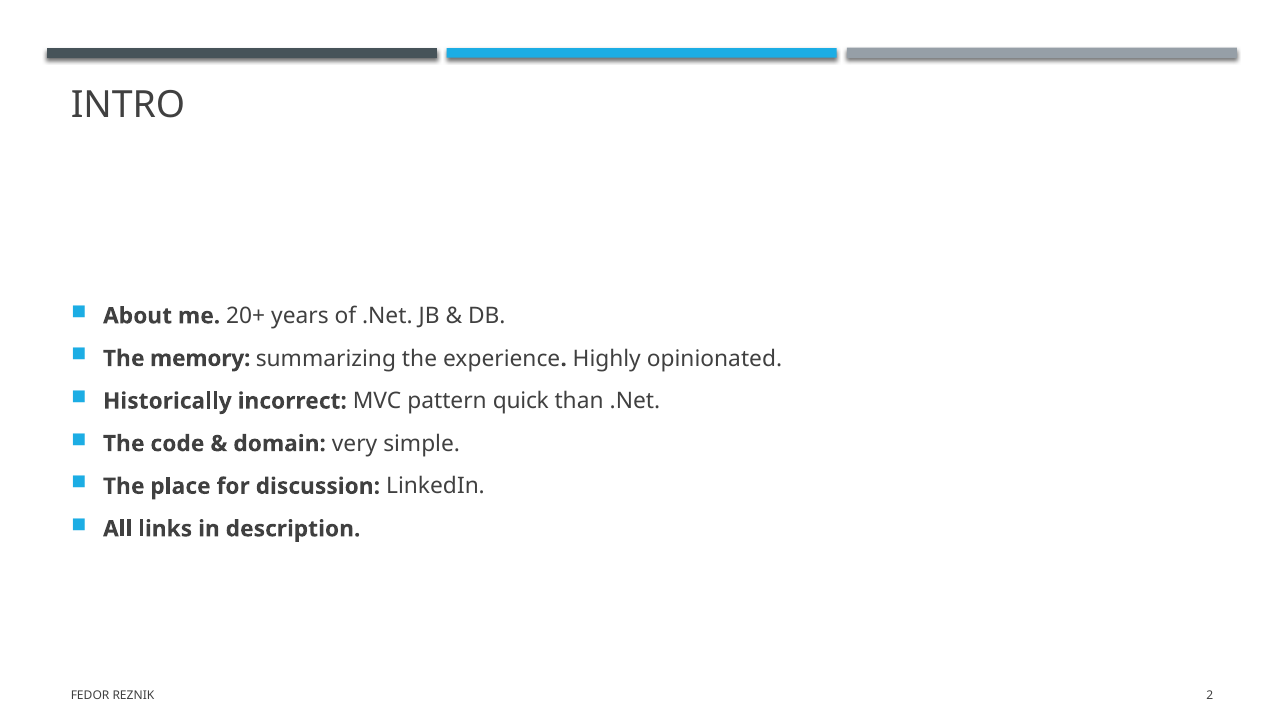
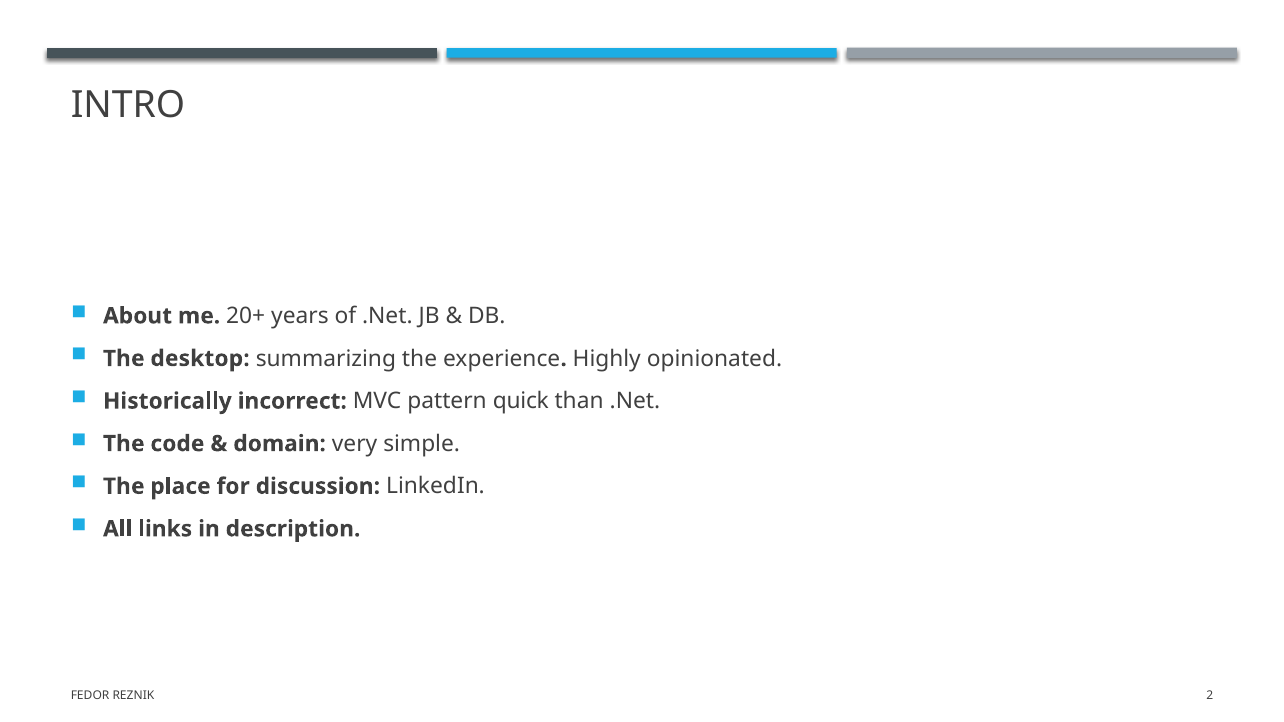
memory: memory -> desktop
